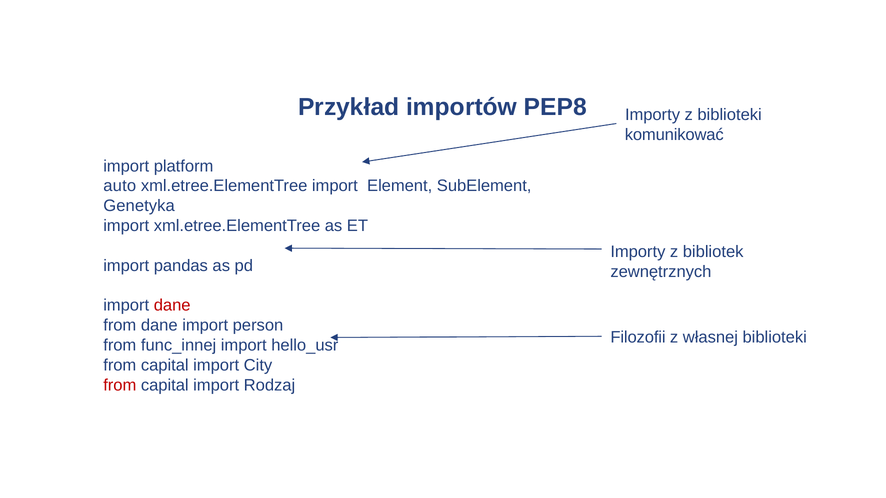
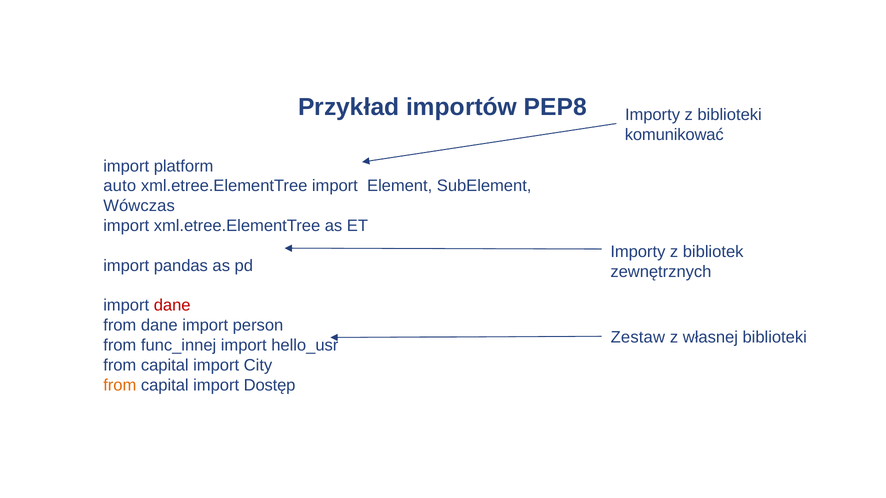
Genetyka: Genetyka -> Wówczas
Filozofii: Filozofii -> Zestaw
from at (120, 385) colour: red -> orange
Rodzaj: Rodzaj -> Dostęp
